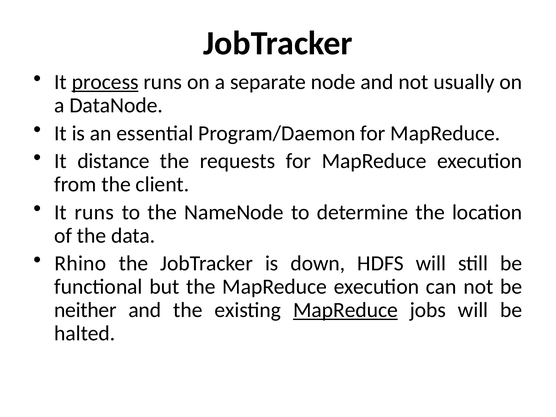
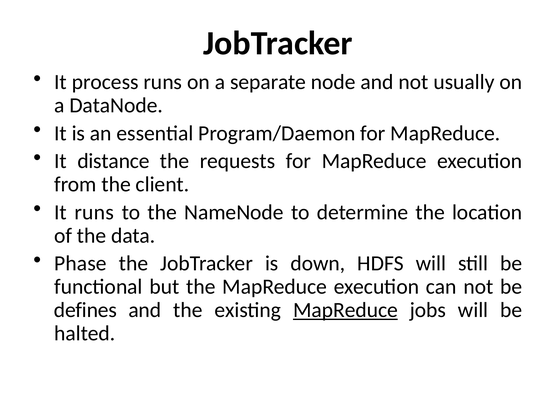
process underline: present -> none
Rhino: Rhino -> Phase
neither: neither -> defines
